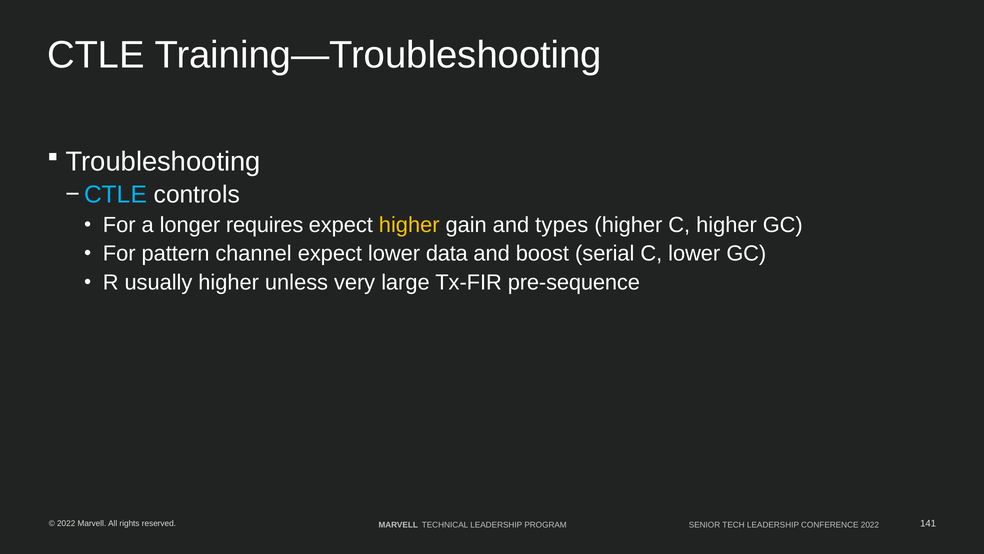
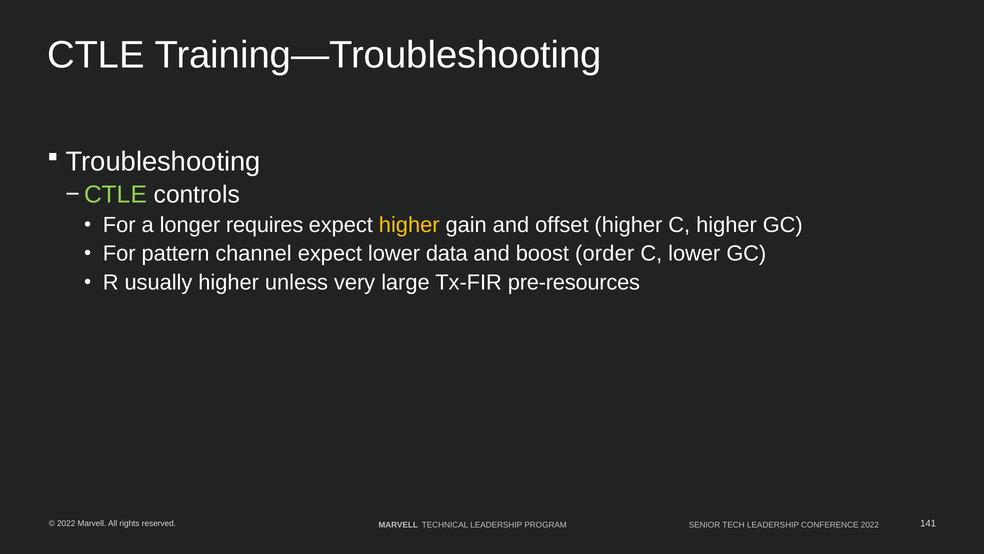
CTLE at (116, 195) colour: light blue -> light green
types: types -> offset
serial: serial -> order
pre-sequence: pre-sequence -> pre-resources
